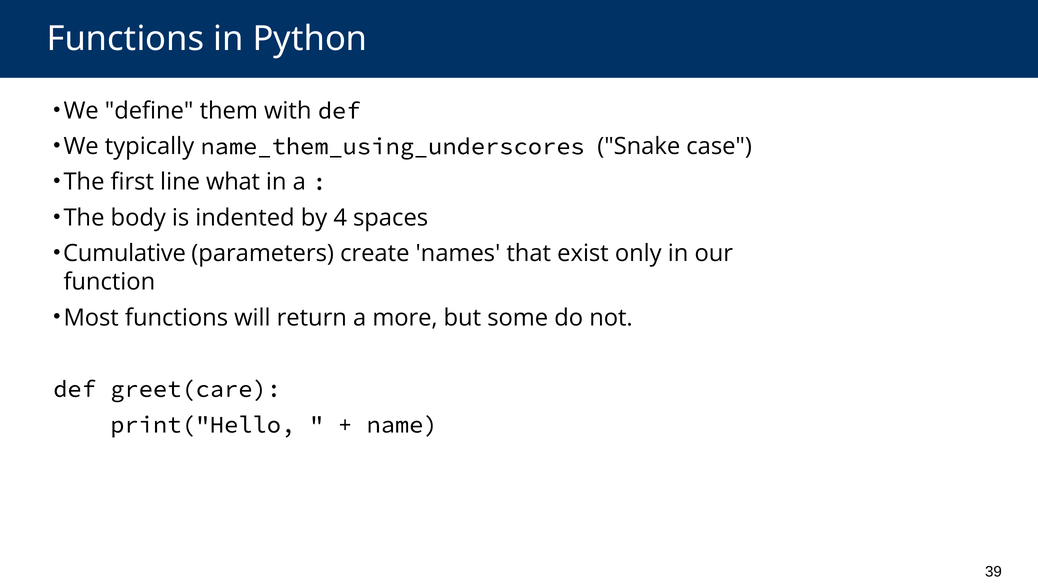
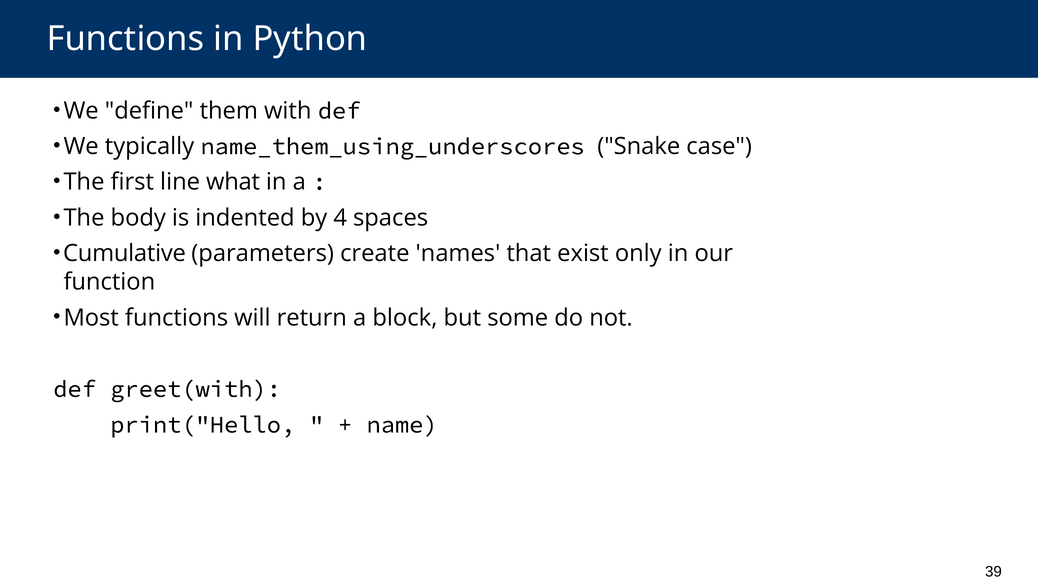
more: more -> block
greet(care: greet(care -> greet(with
